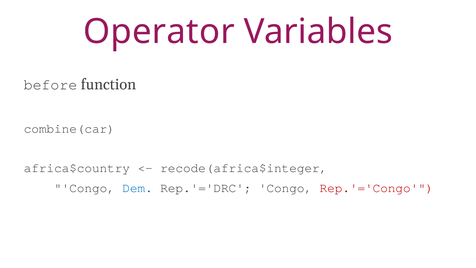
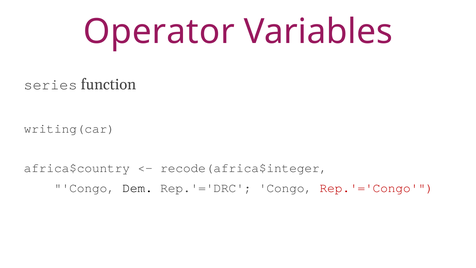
before: before -> series
combine(car: combine(car -> writing(car
Dem colour: blue -> black
